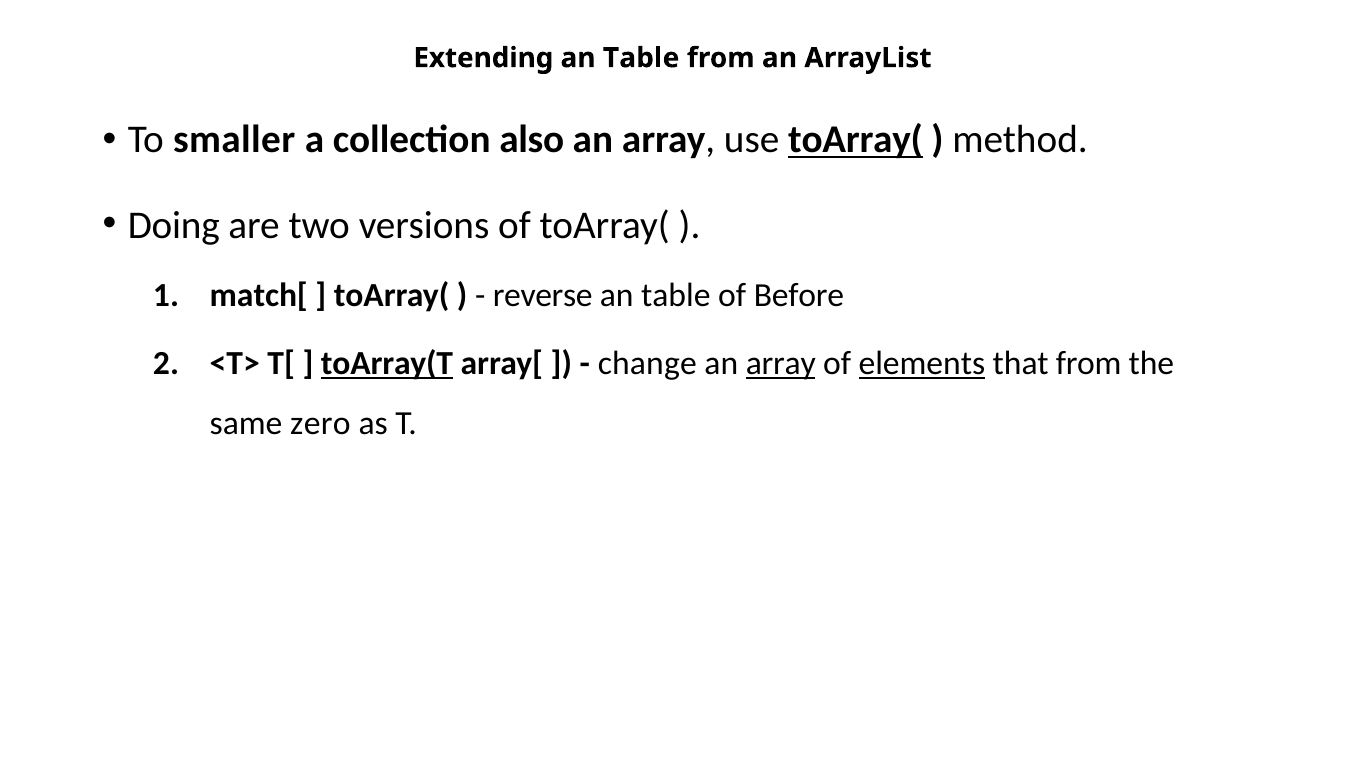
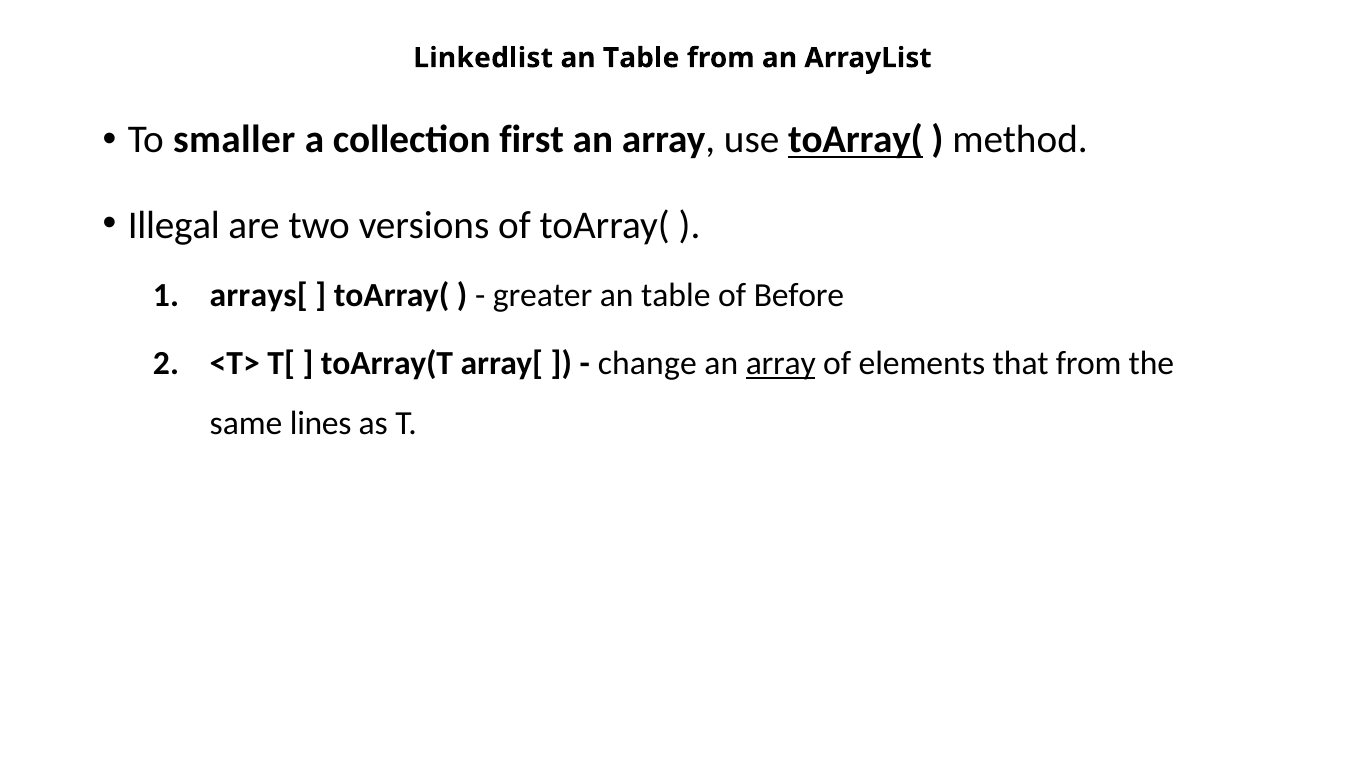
Extending: Extending -> Linkedlist
also: also -> first
Doing: Doing -> Illegal
match[: match[ -> arrays[
reverse: reverse -> greater
toArray(T underline: present -> none
elements underline: present -> none
zero: zero -> lines
